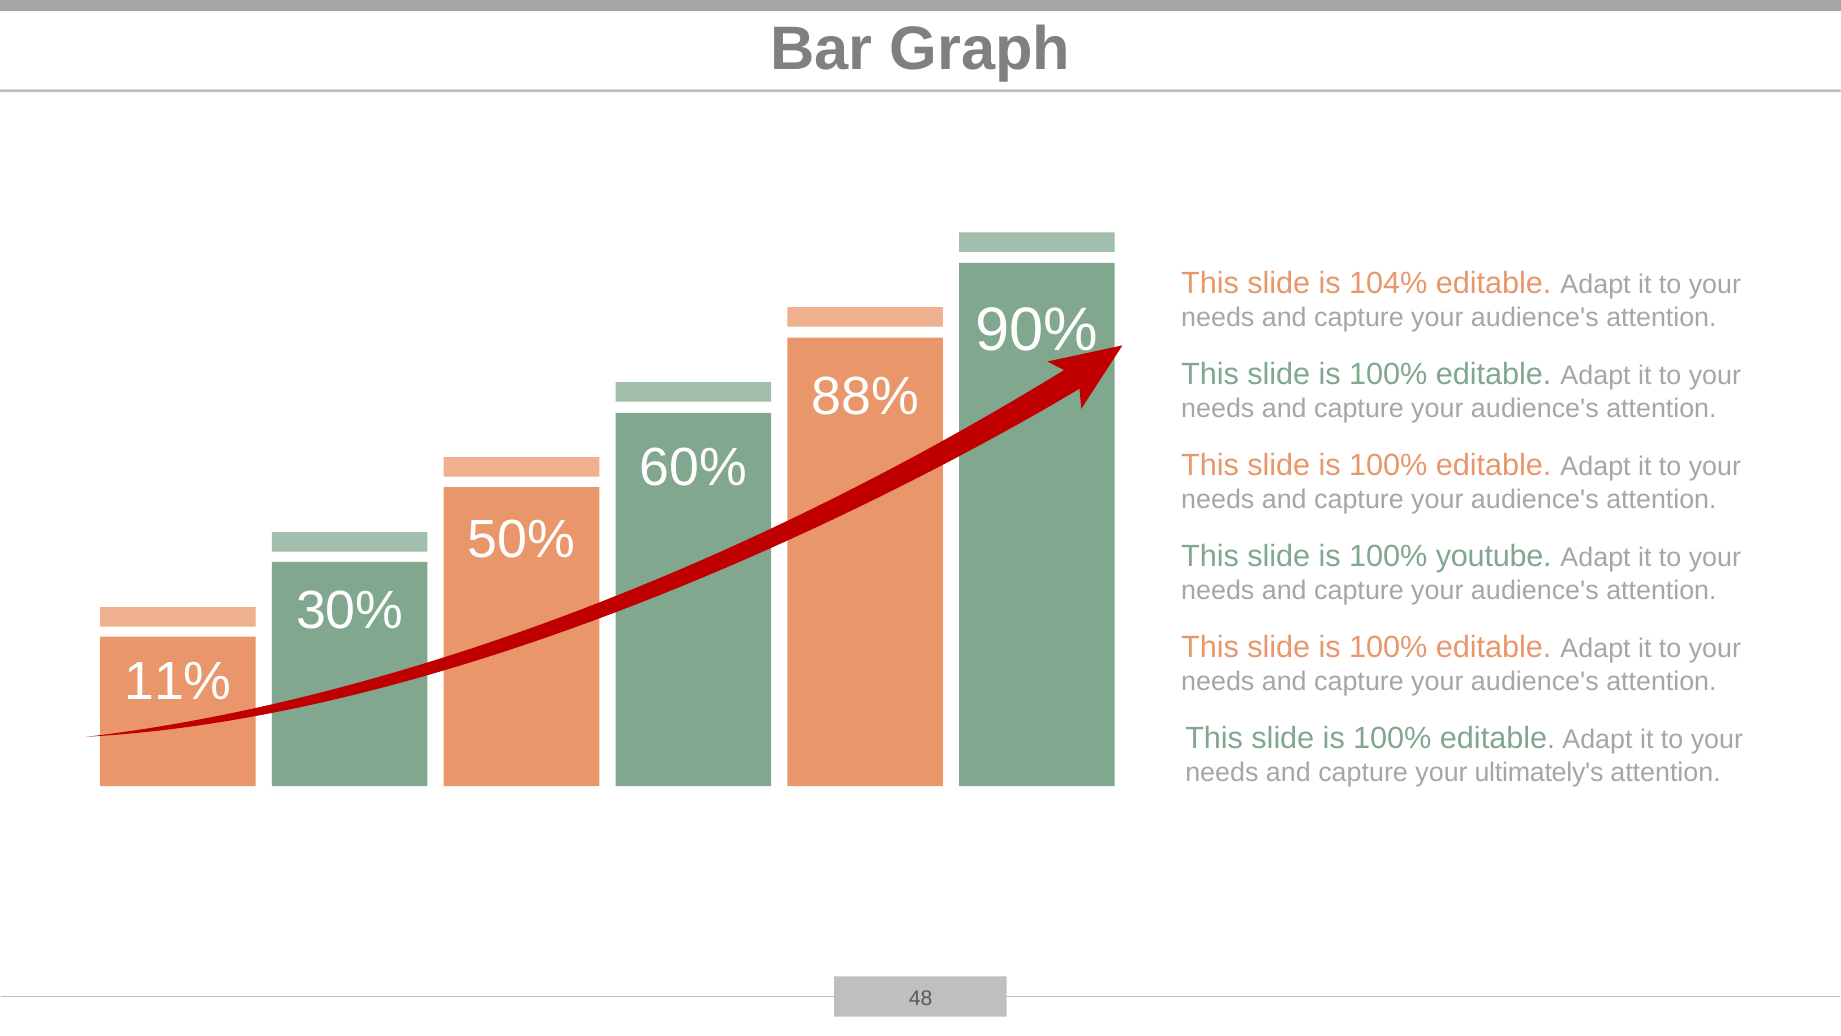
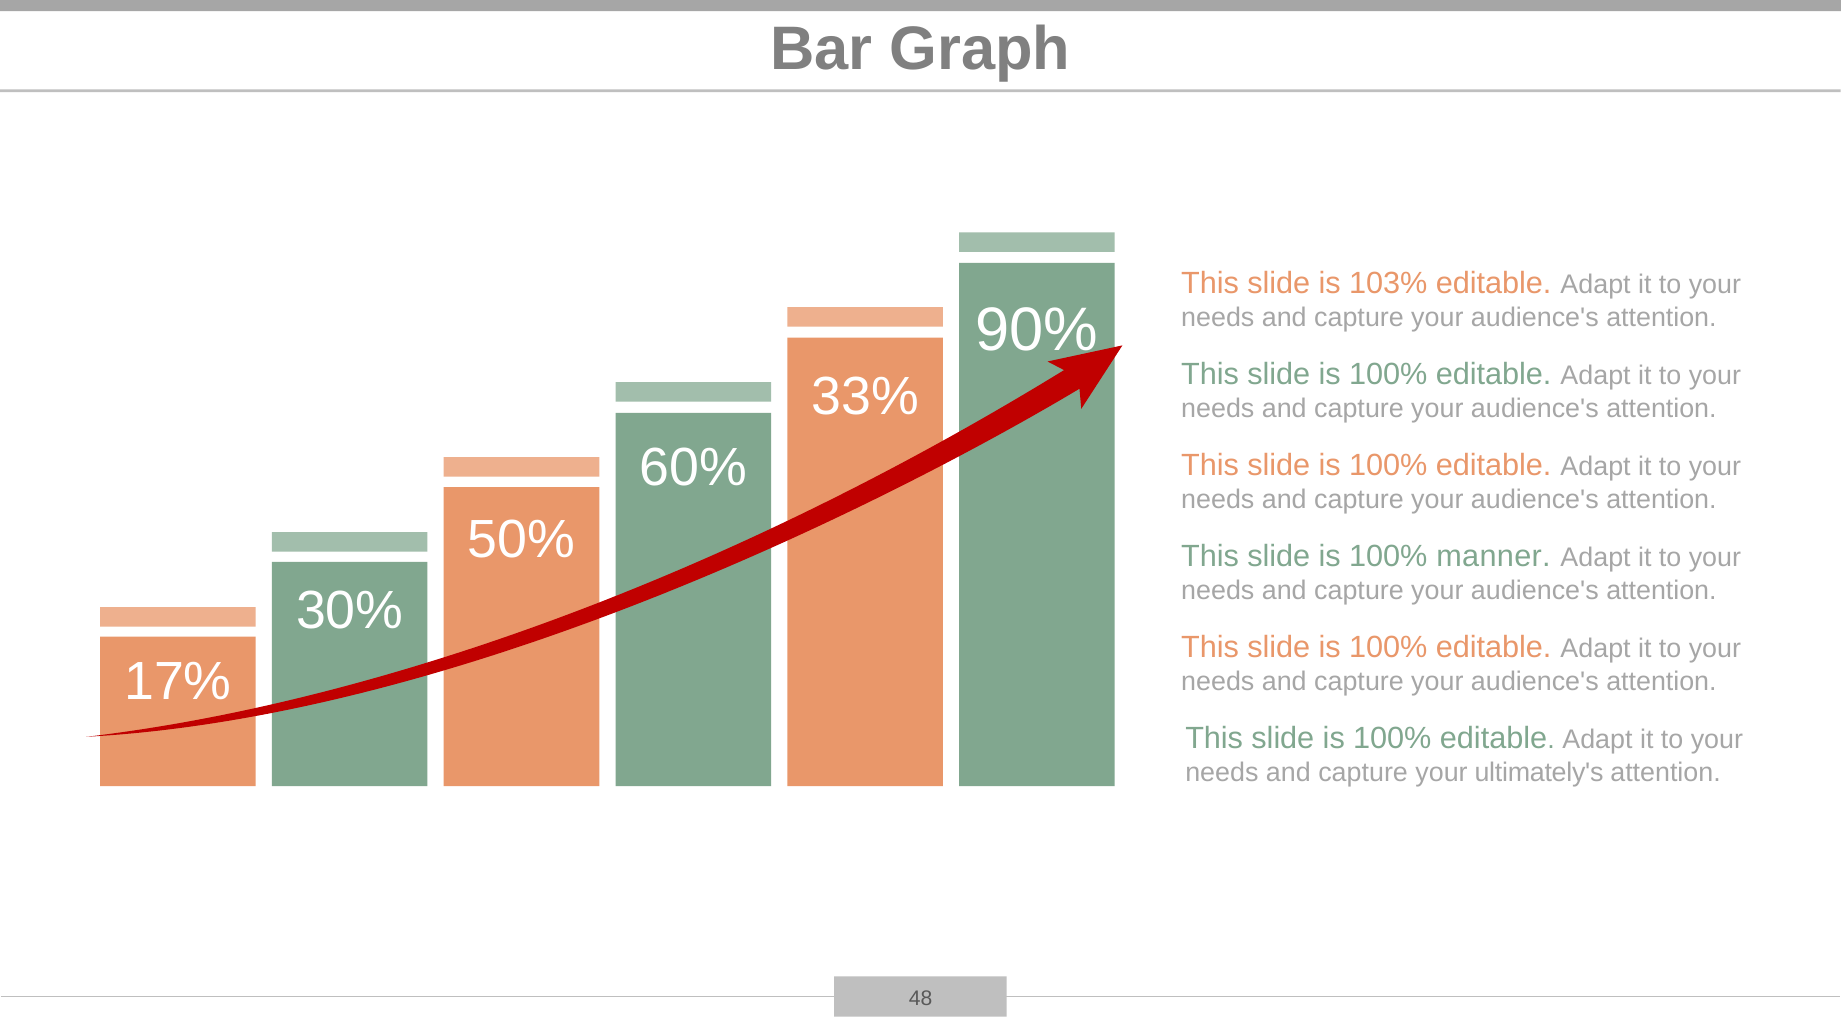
104%: 104% -> 103%
88%: 88% -> 33%
youtube: youtube -> manner
11%: 11% -> 17%
